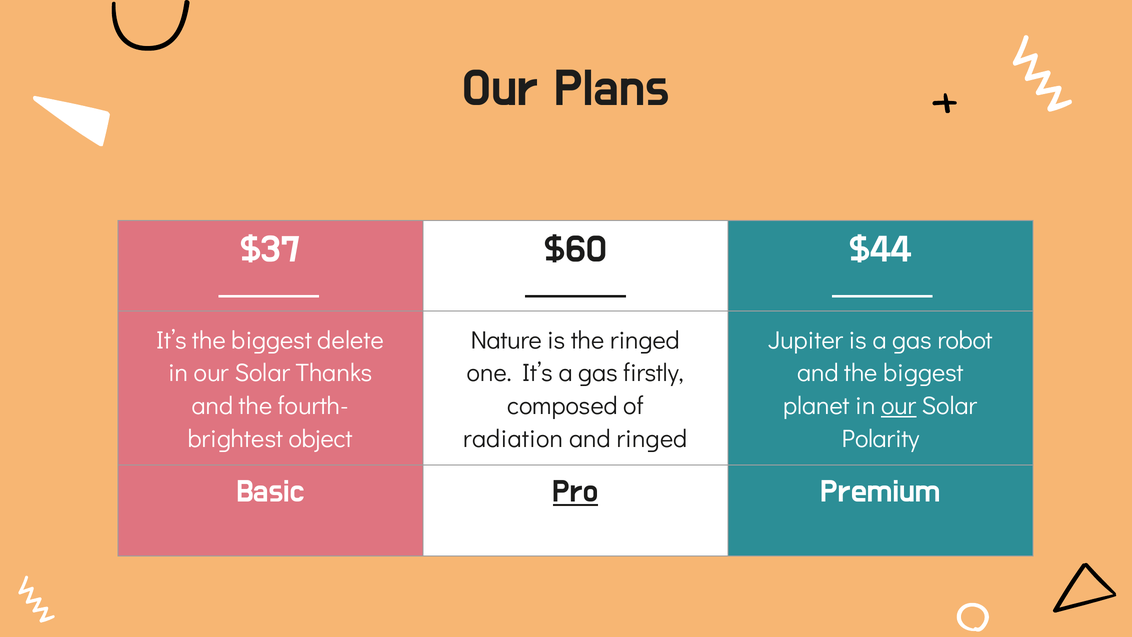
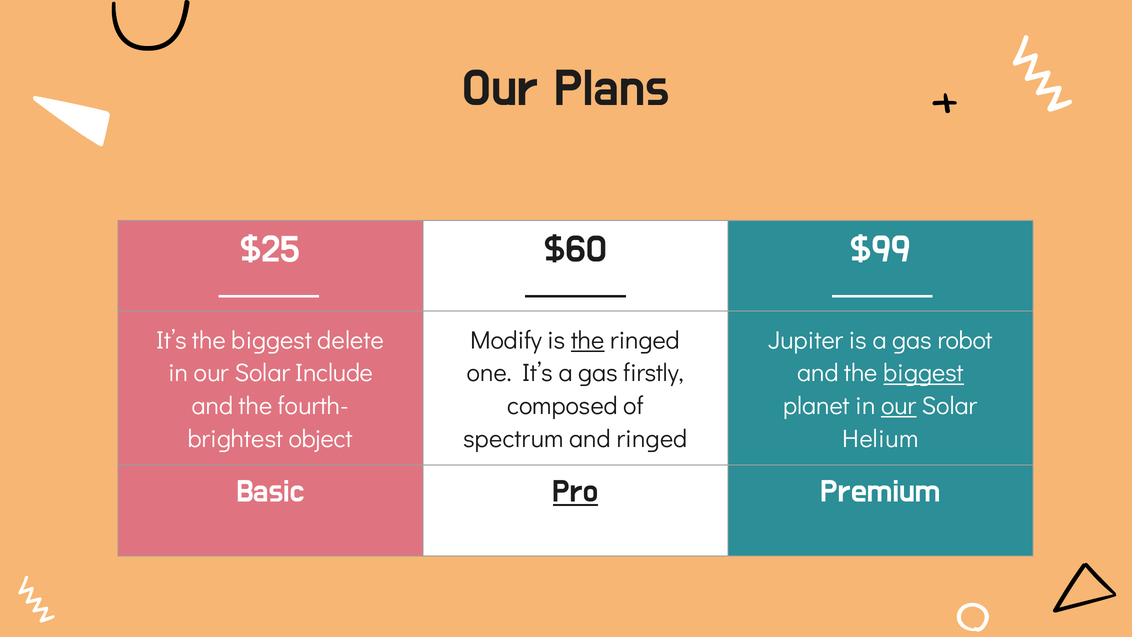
$37: $37 -> $25
$44: $44 -> $99
Nature: Nature -> Modify
the at (588, 340) underline: none -> present
Thanks: Thanks -> Include
biggest at (924, 373) underline: none -> present
radiation: radiation -> spectrum
Polarity: Polarity -> Helium
